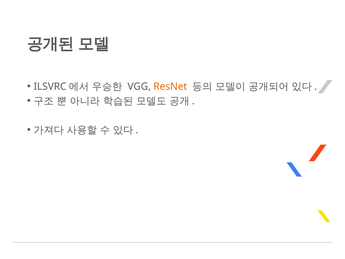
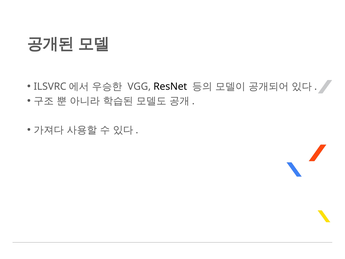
ResNet colour: orange -> black
